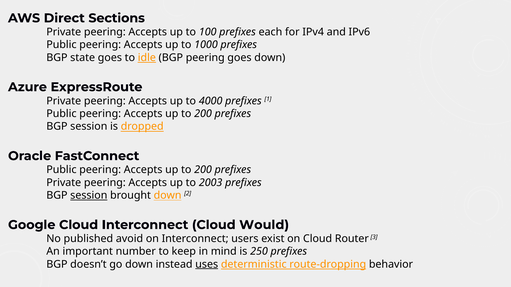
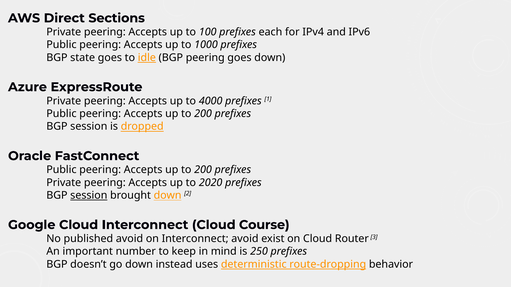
2003: 2003 -> 2020
Would: Would -> Course
Interconnect users: users -> avoid
uses underline: present -> none
